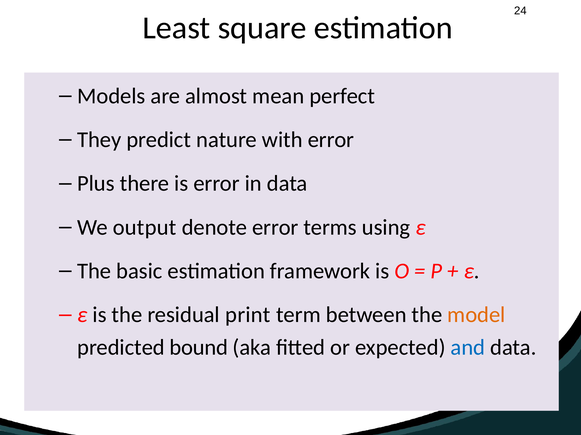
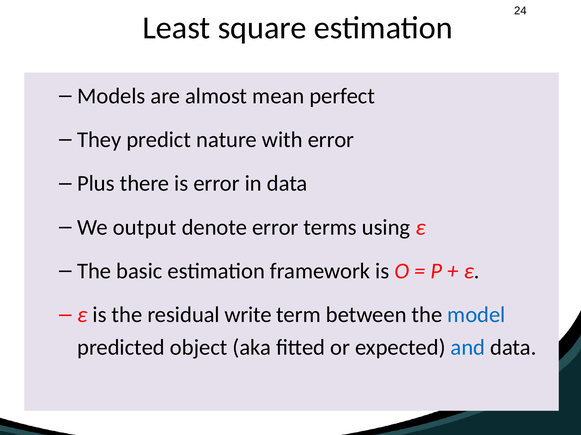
print: print -> write
model colour: orange -> blue
bound: bound -> object
